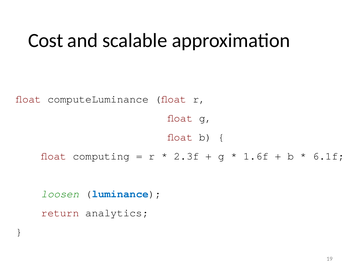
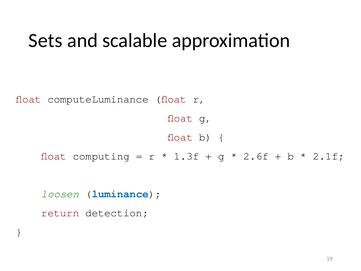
Cost: Cost -> Sets
2.3f: 2.3f -> 1.3f
1.6f: 1.6f -> 2.6f
6.1f: 6.1f -> 2.1f
analytics: analytics -> detection
